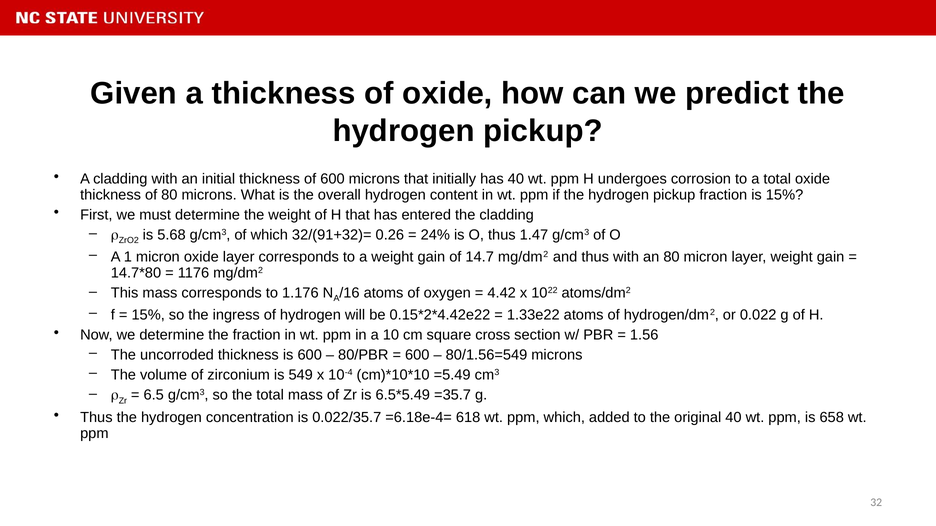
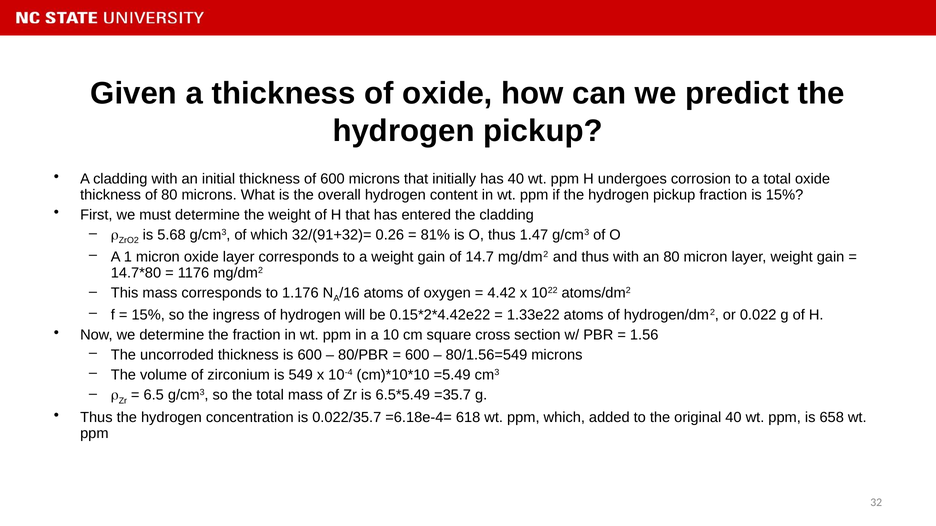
24%: 24% -> 81%
